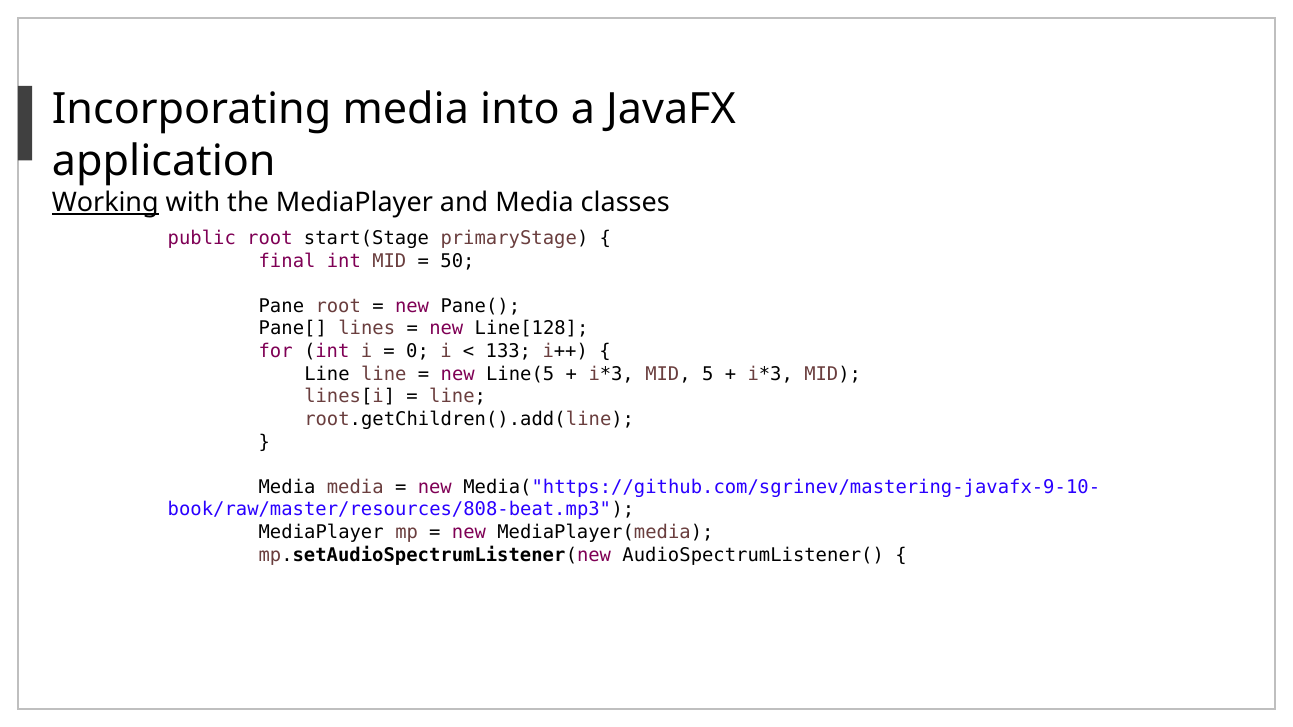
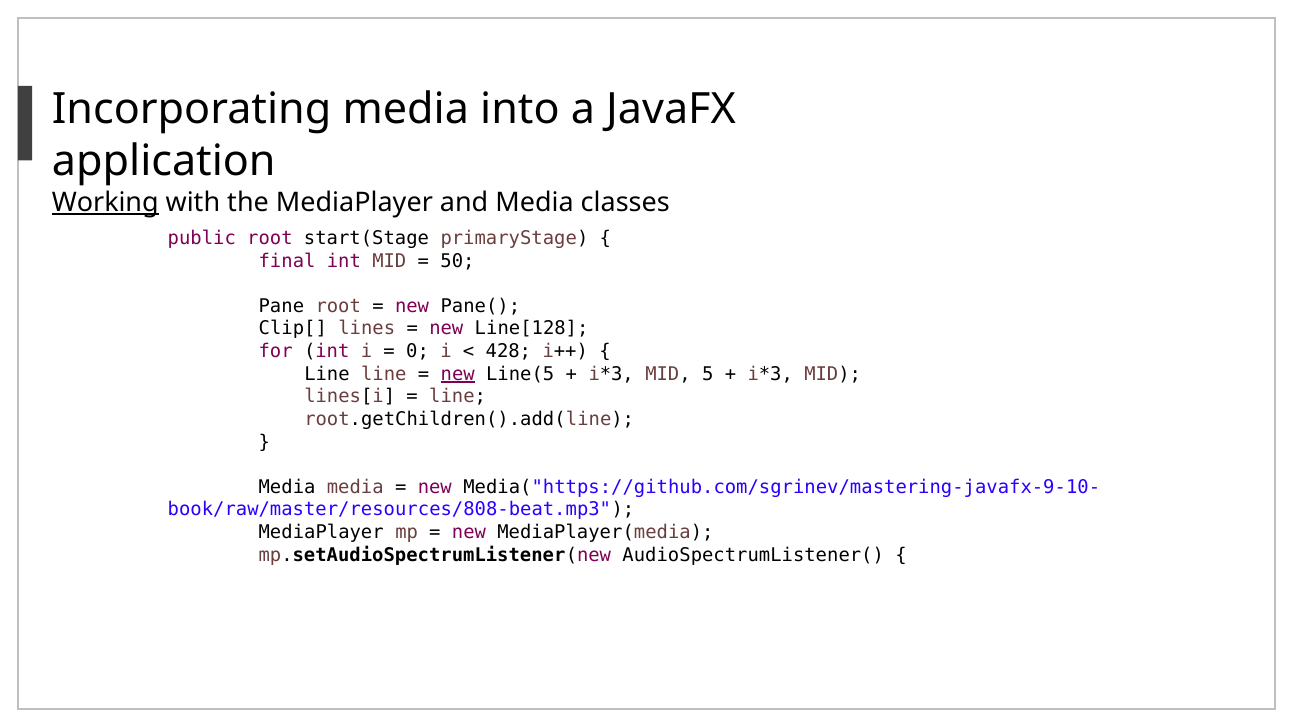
Pane[: Pane[ -> Clip[
133: 133 -> 428
new at (458, 374) underline: none -> present
